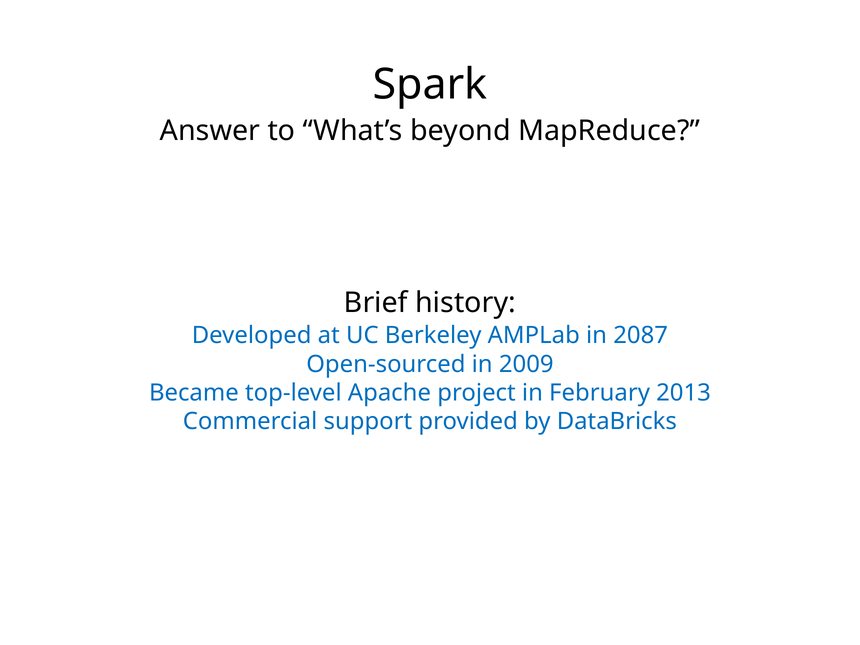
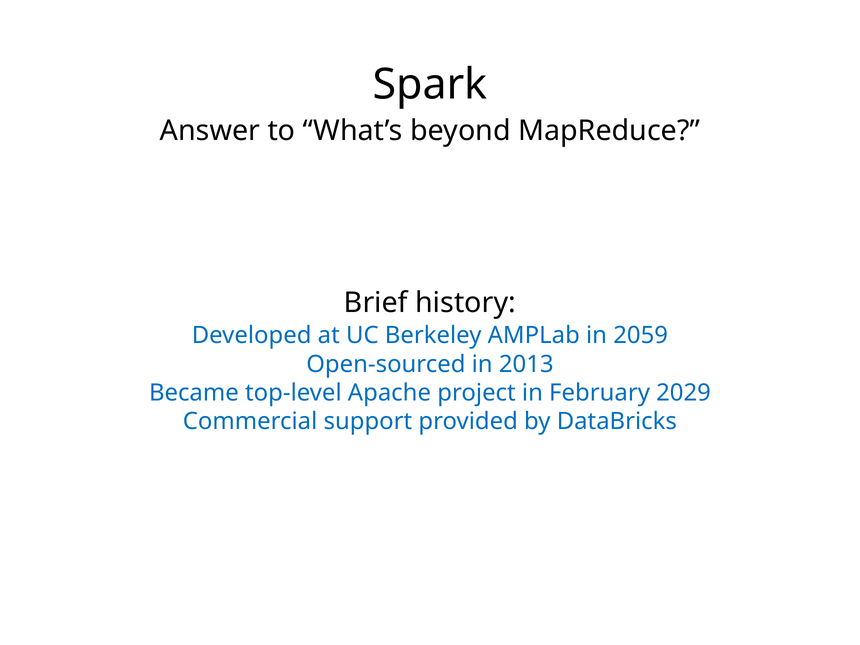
2087: 2087 -> 2059
2009: 2009 -> 2013
2013: 2013 -> 2029
